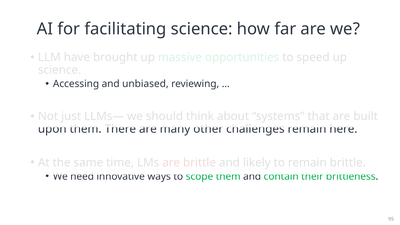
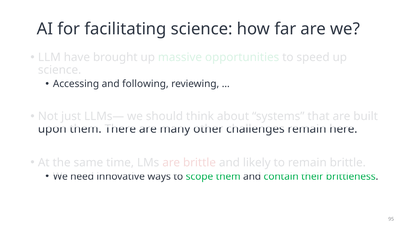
unbiased: unbiased -> following
